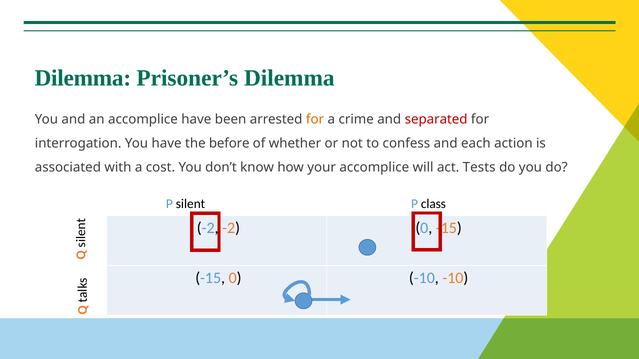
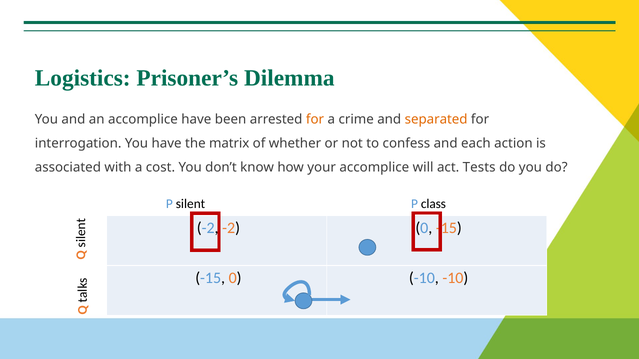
Dilemma at (83, 78): Dilemma -> Logistics
separated colour: red -> orange
before: before -> matrix
